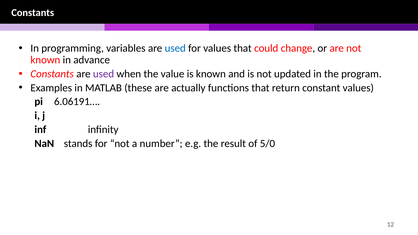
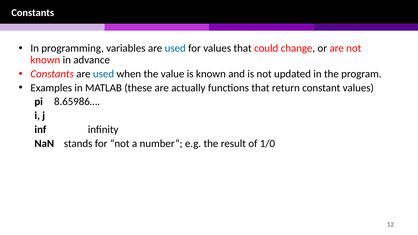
used at (104, 74) colour: purple -> blue
6.06191…: 6.06191… -> 8.65986…
5/0: 5/0 -> 1/0
